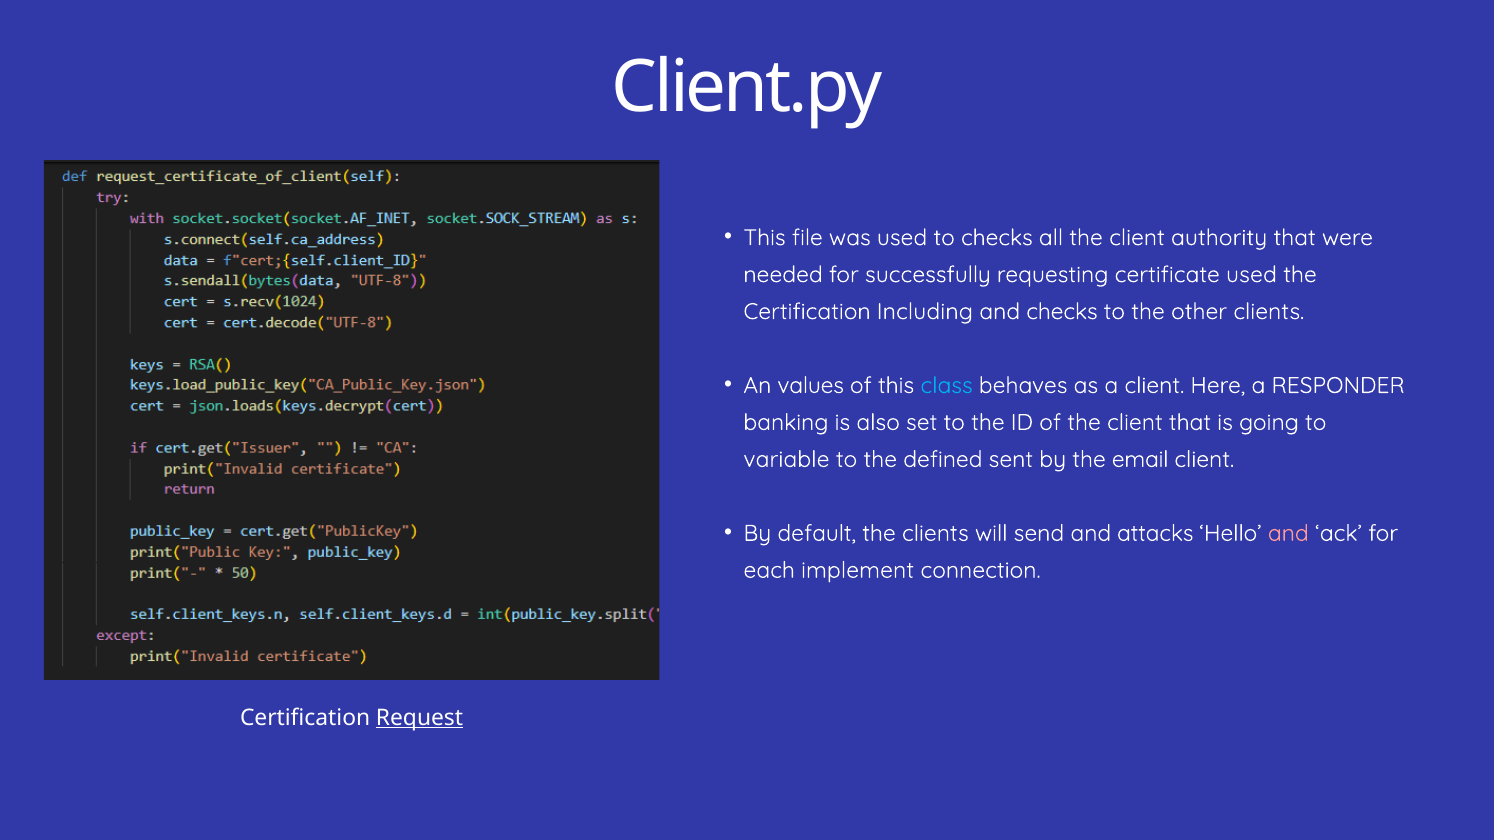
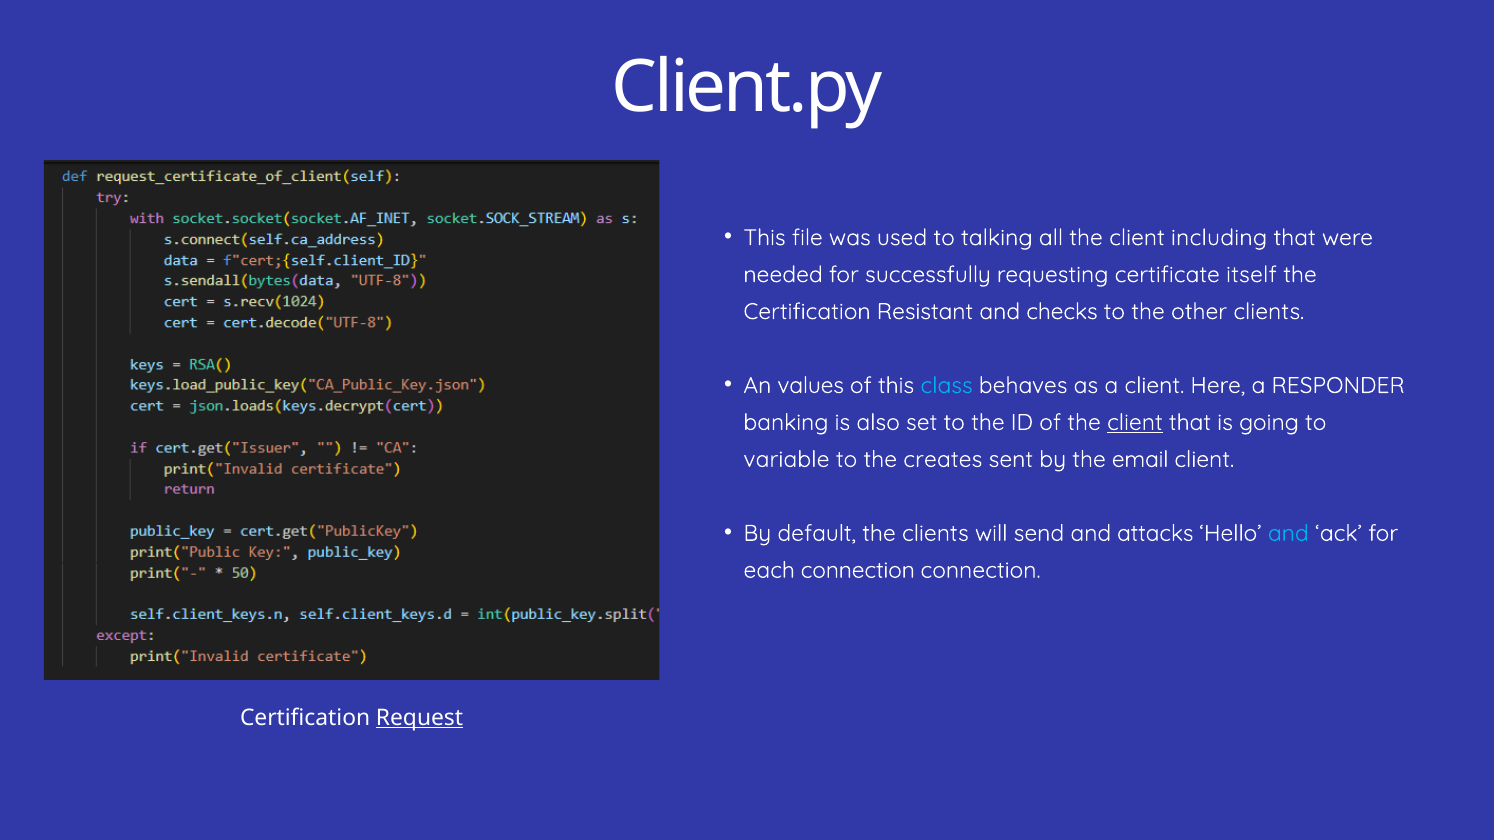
to checks: checks -> talking
authority: authority -> including
certificate used: used -> itself
Including: Including -> Resistant
client at (1135, 423) underline: none -> present
defined: defined -> creates
and at (1288, 534) colour: pink -> light blue
each implement: implement -> connection
